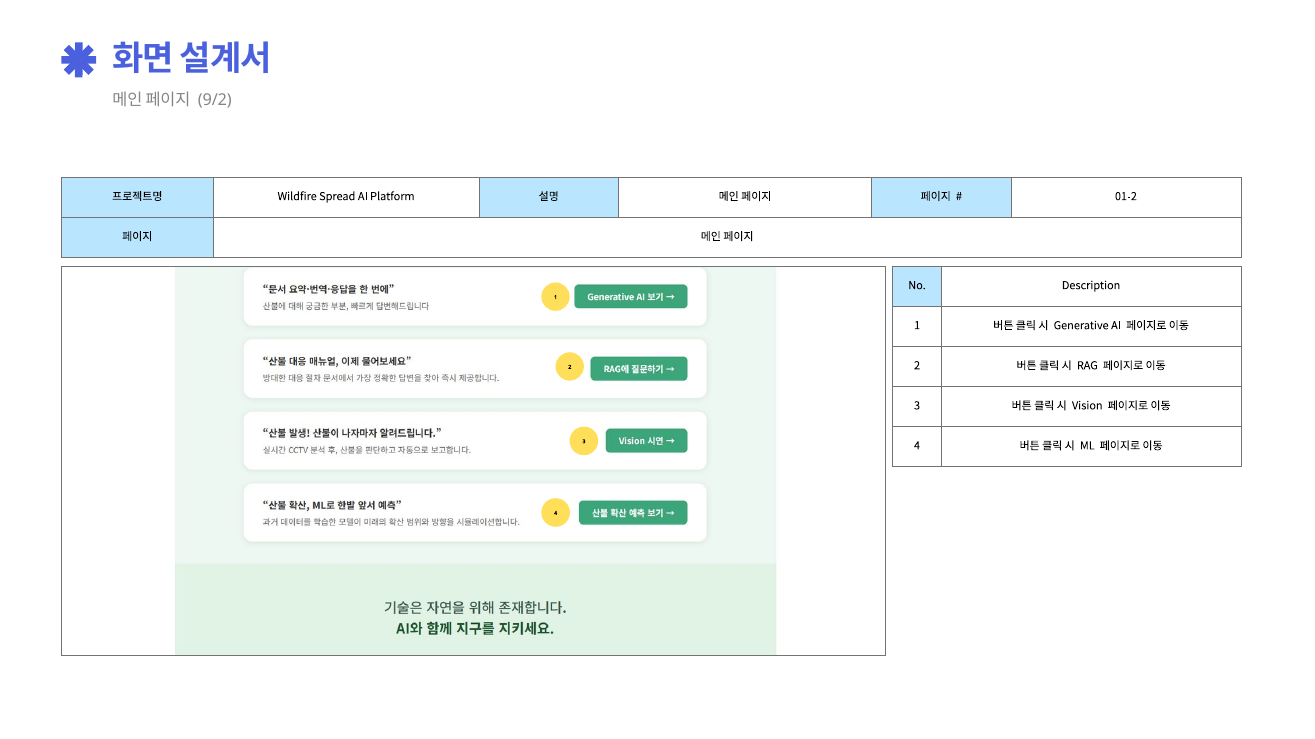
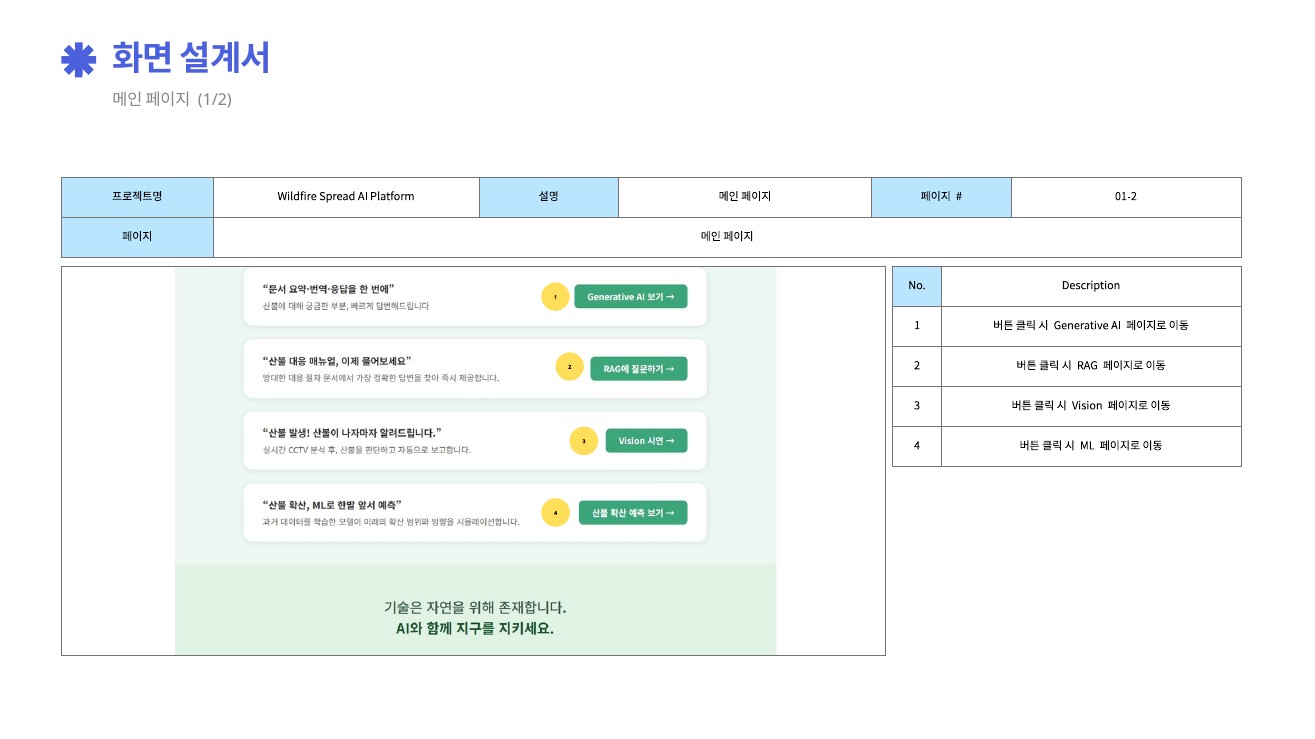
9/2: 9/2 -> 1/2
